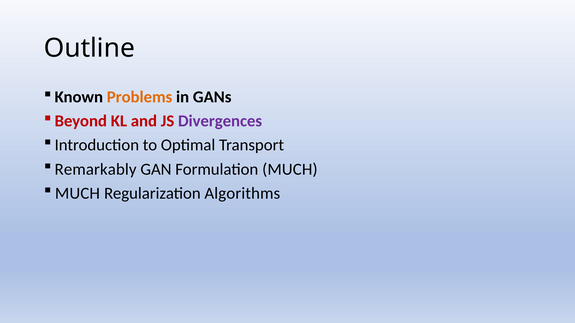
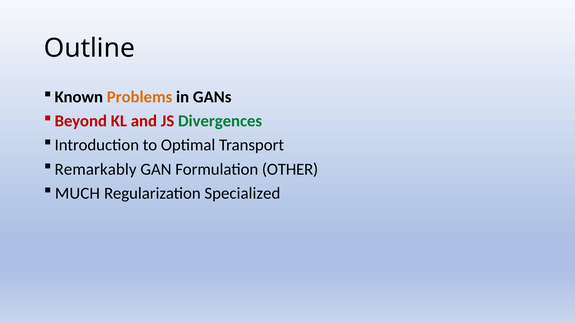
Divergences colour: purple -> green
Formulation MUCH: MUCH -> OTHER
Algorithms: Algorithms -> Specialized
